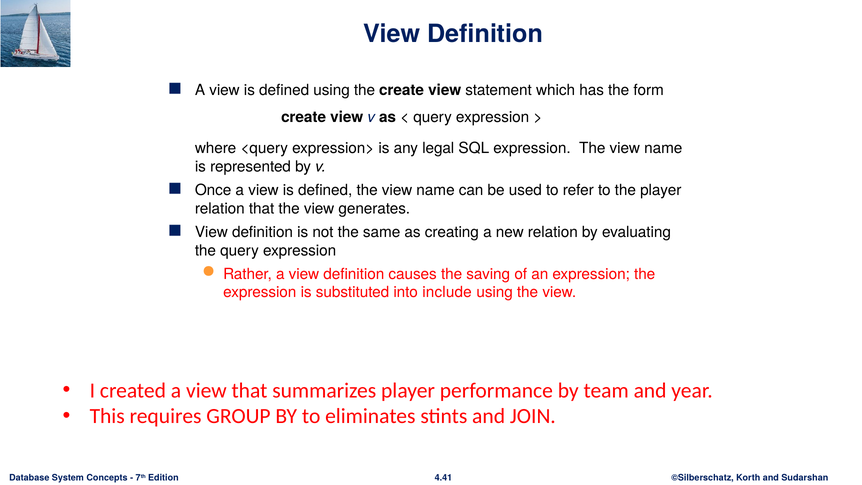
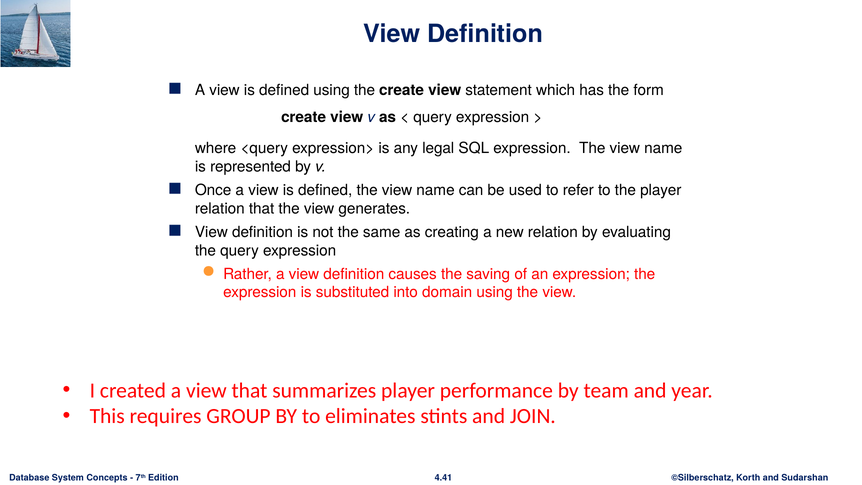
include: include -> domain
